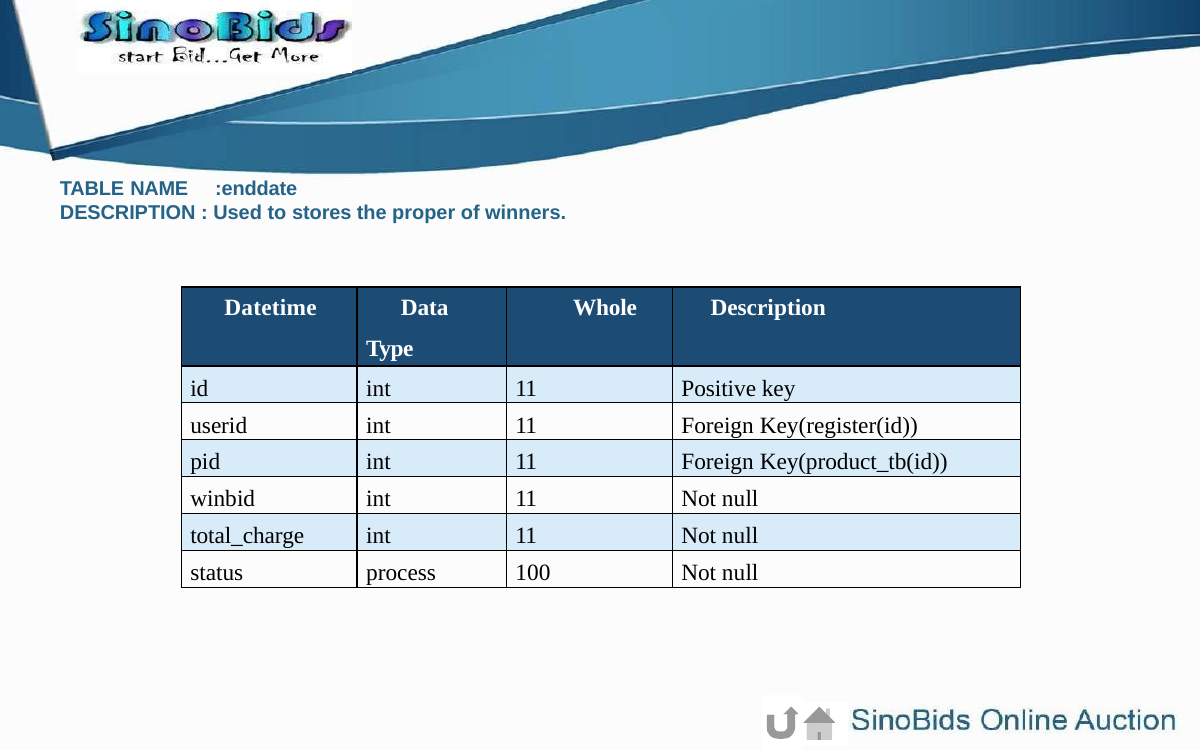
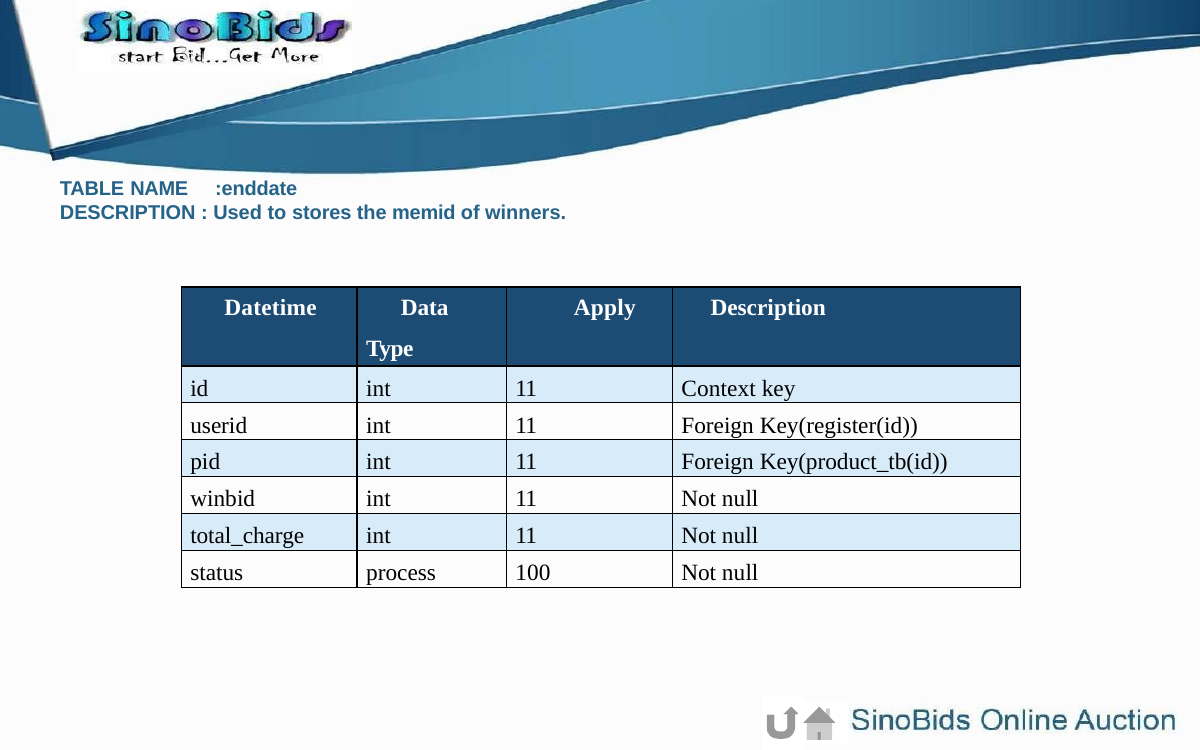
proper: proper -> memid
Whole: Whole -> Apply
Positive: Positive -> Context
